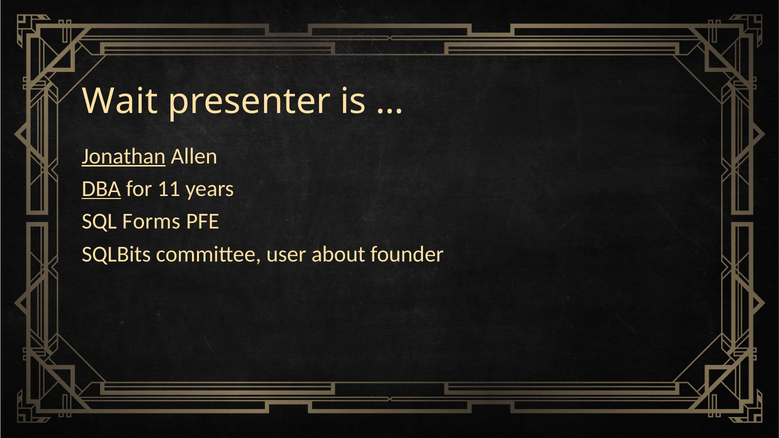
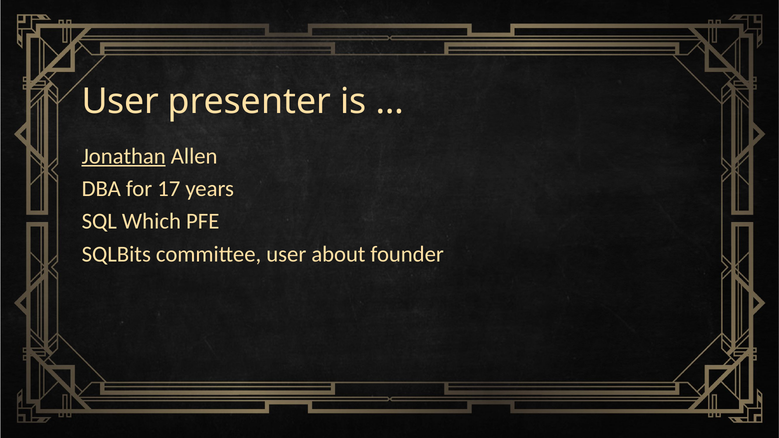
Wait at (120, 102): Wait -> User
DBA underline: present -> none
11: 11 -> 17
Forms: Forms -> Which
